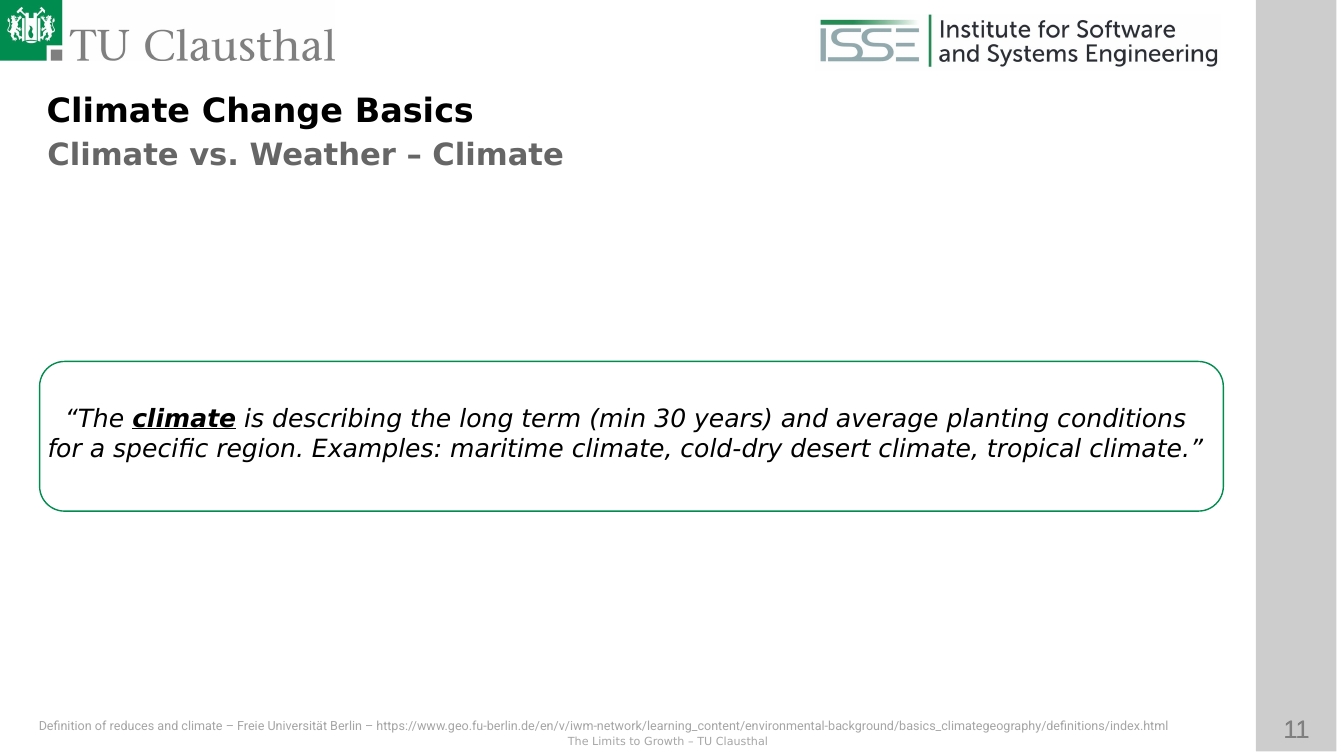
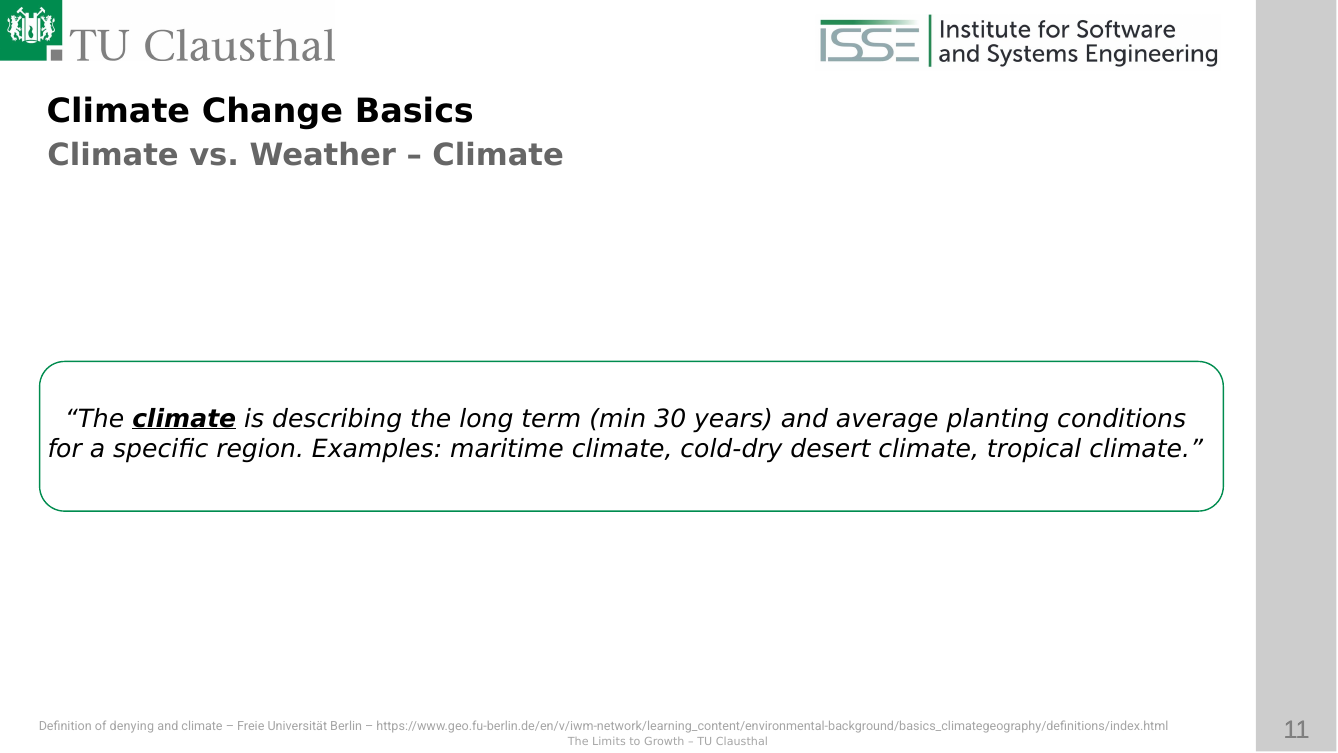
reduces: reduces -> denying
